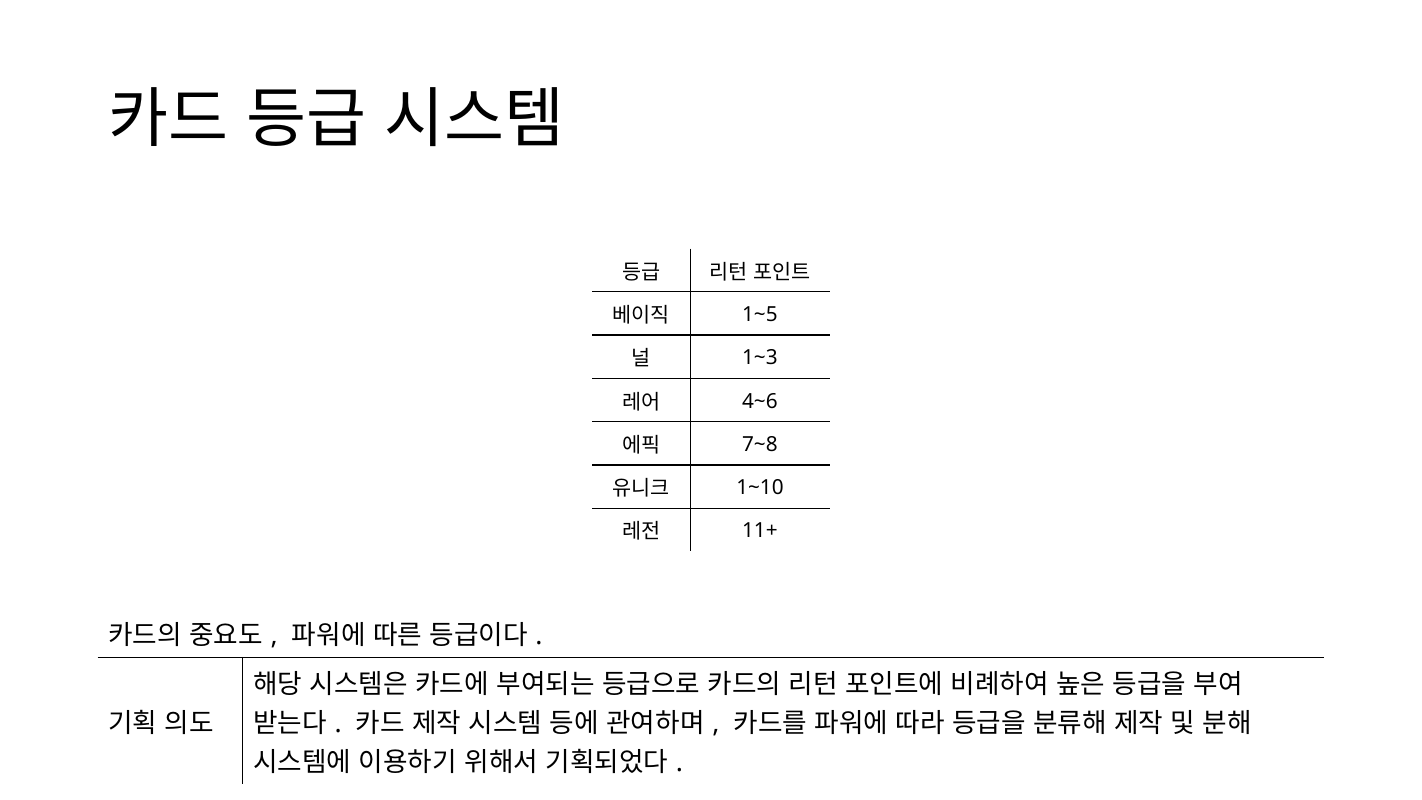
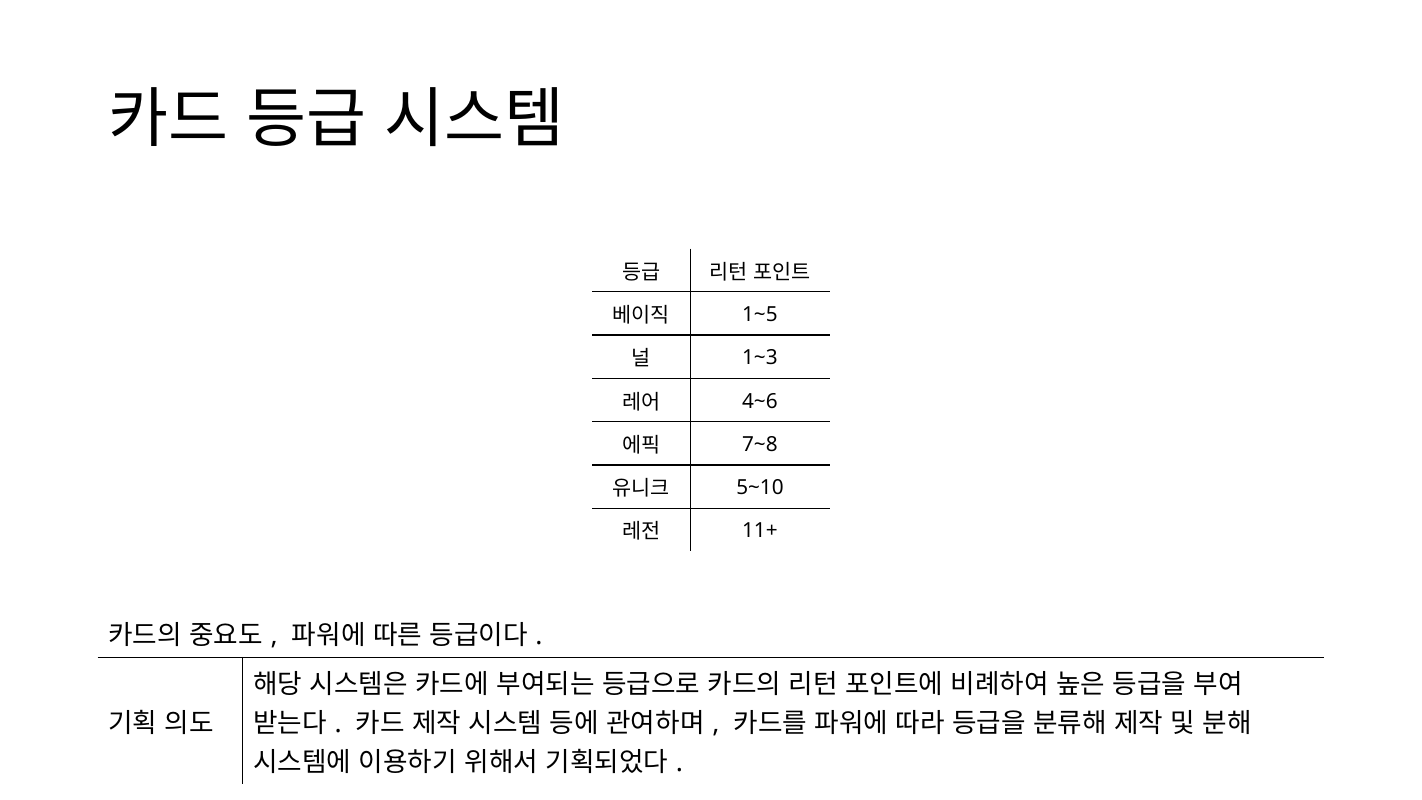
1~10: 1~10 -> 5~10
